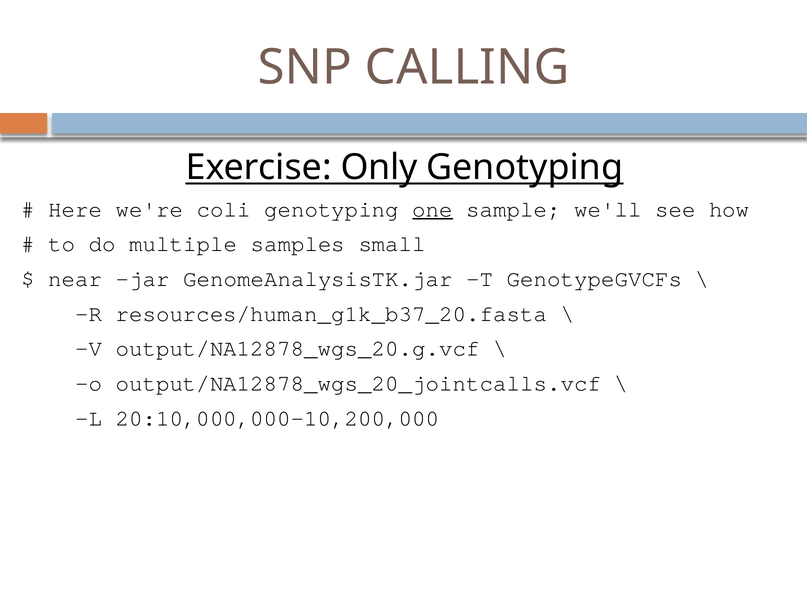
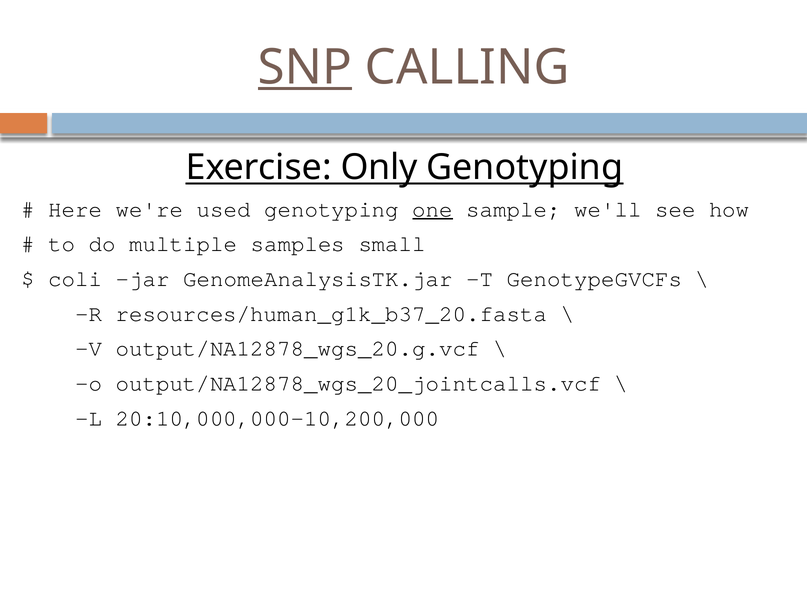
SNP underline: none -> present
coli: coli -> used
near: near -> coli
